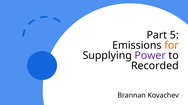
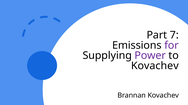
5: 5 -> 7
for colour: orange -> purple
Recorded at (155, 66): Recorded -> Kovachev
